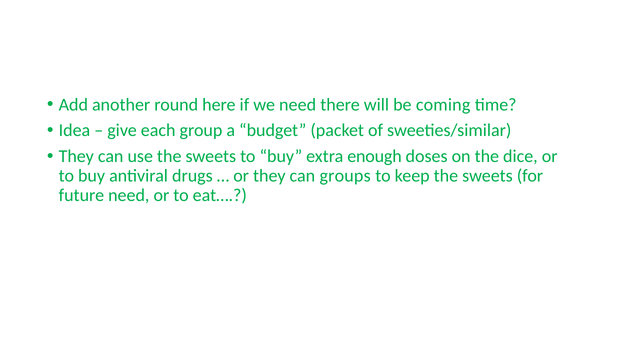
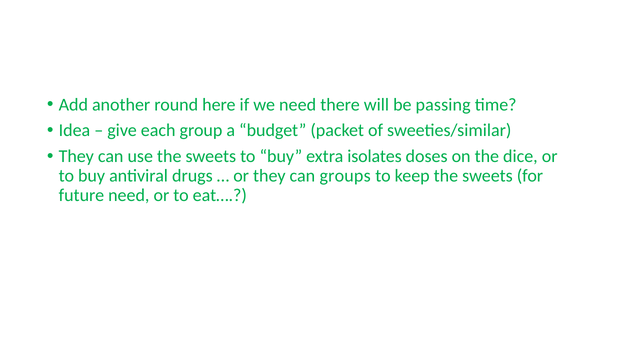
coming: coming -> passing
enough: enough -> isolates
